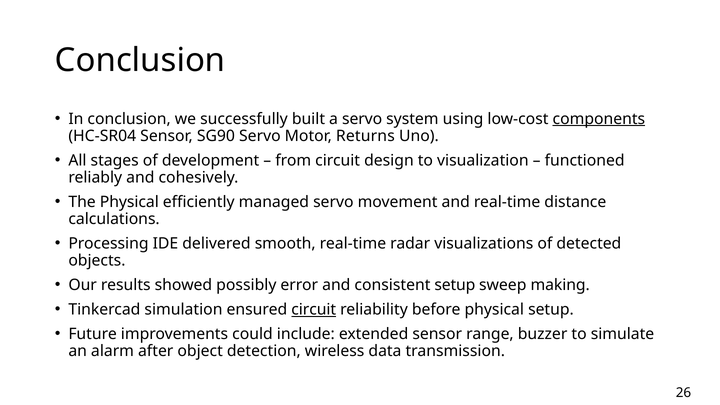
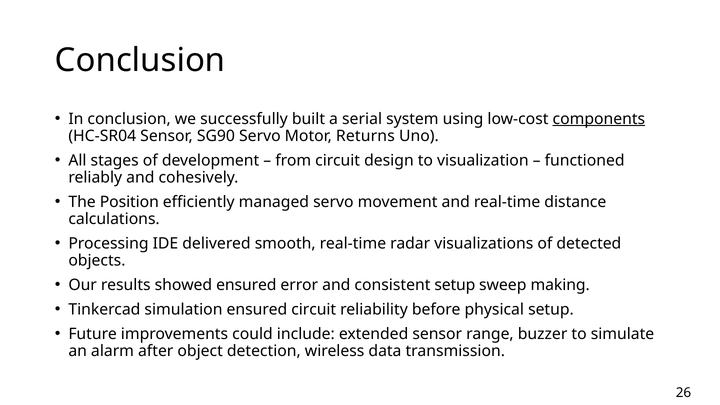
a servo: servo -> serial
The Physical: Physical -> Position
showed possibly: possibly -> ensured
circuit at (314, 310) underline: present -> none
